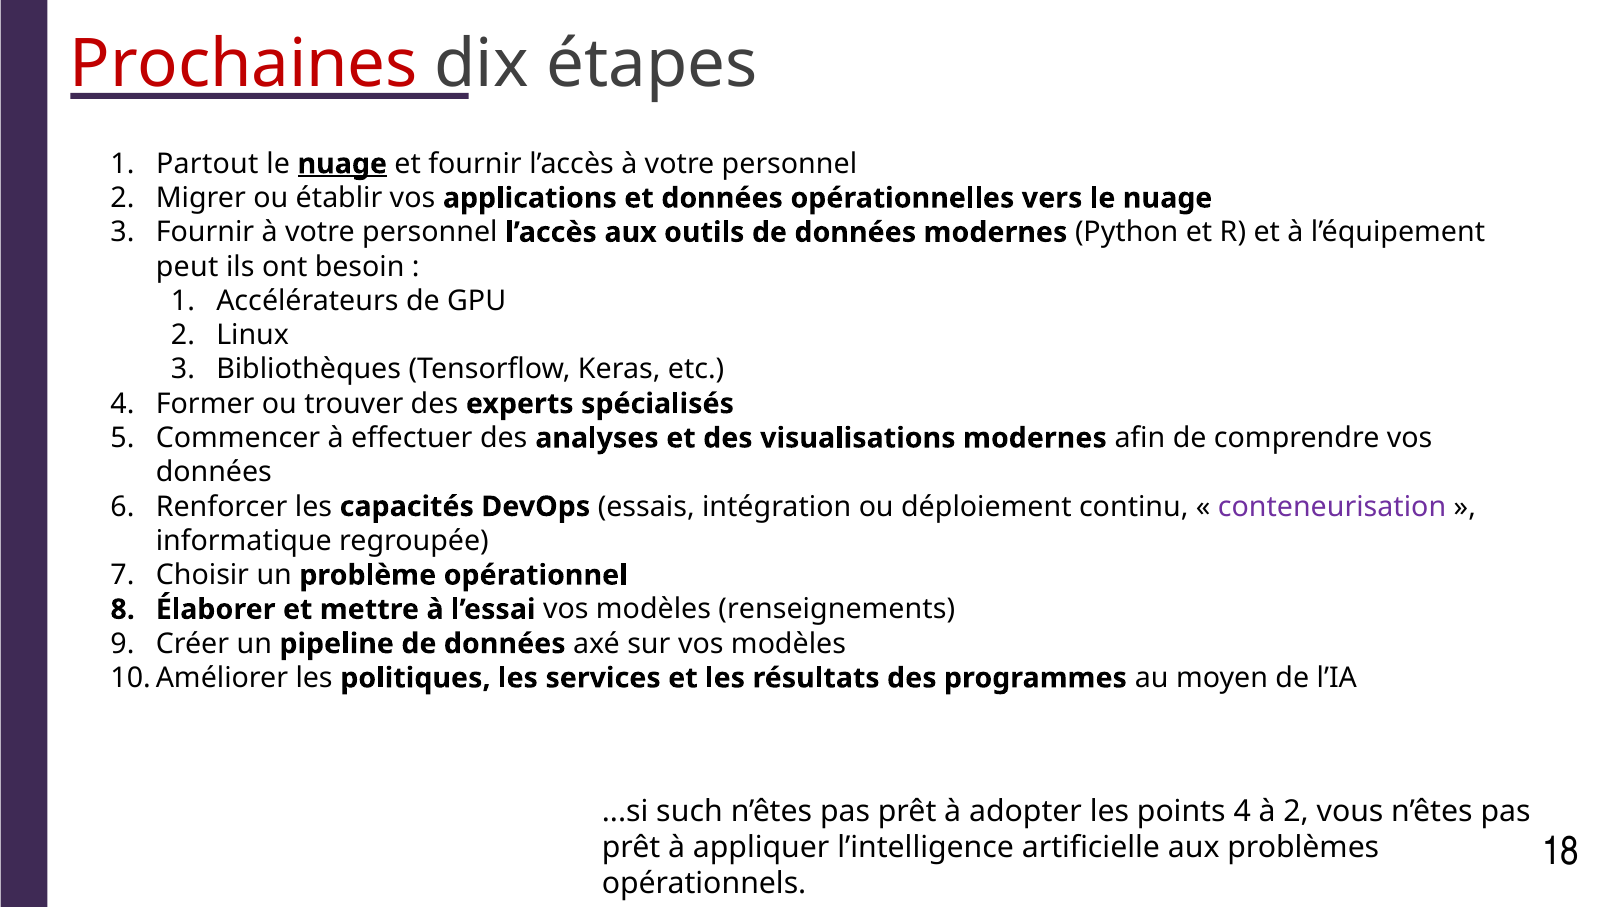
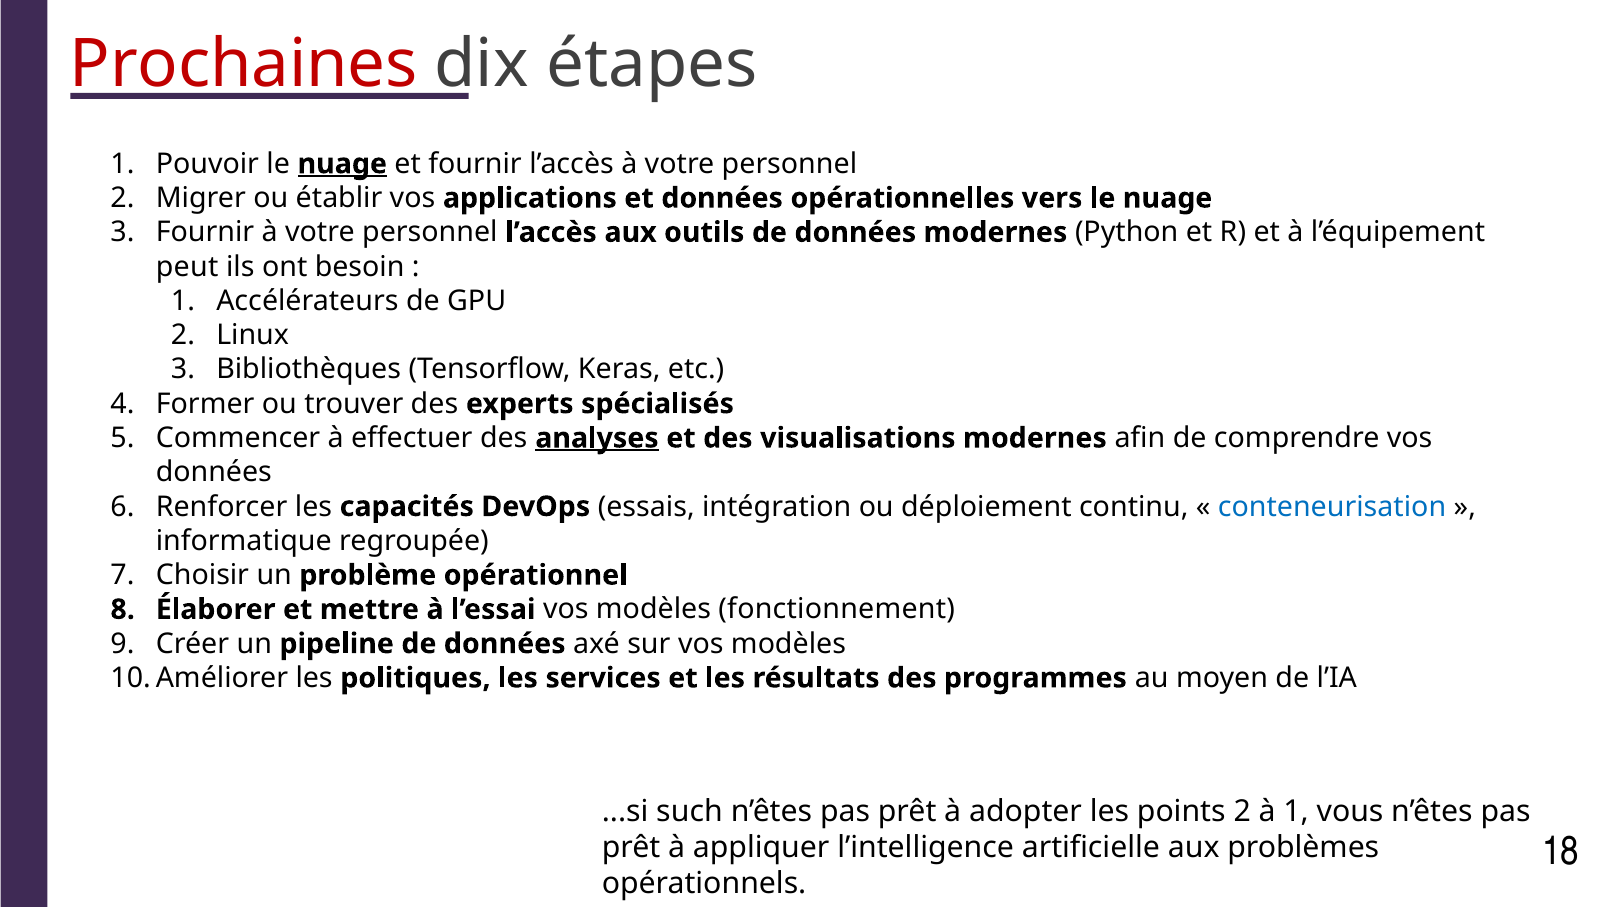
Partout: Partout -> Pouvoir
analyses underline: none -> present
conteneurisation colour: purple -> blue
renseignements: renseignements -> fonctionnement
points 4: 4 -> 2
à 2: 2 -> 1
